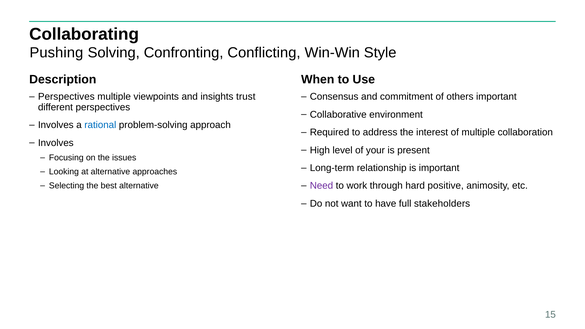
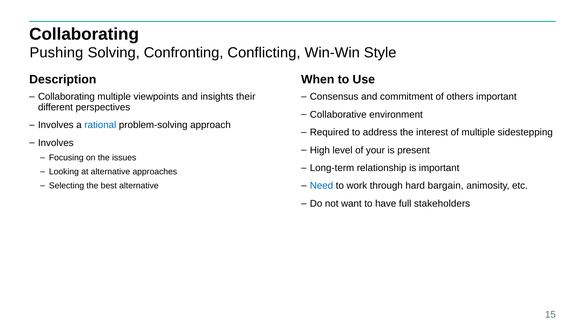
Perspectives at (66, 97): Perspectives -> Collaborating
trust: trust -> their
collaboration: collaboration -> sidestepping
Need colour: purple -> blue
positive: positive -> bargain
